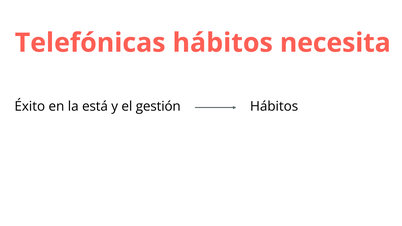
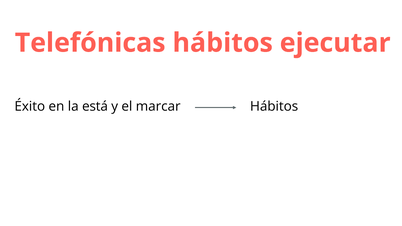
necesita: necesita -> ejecutar
gestión: gestión -> marcar
